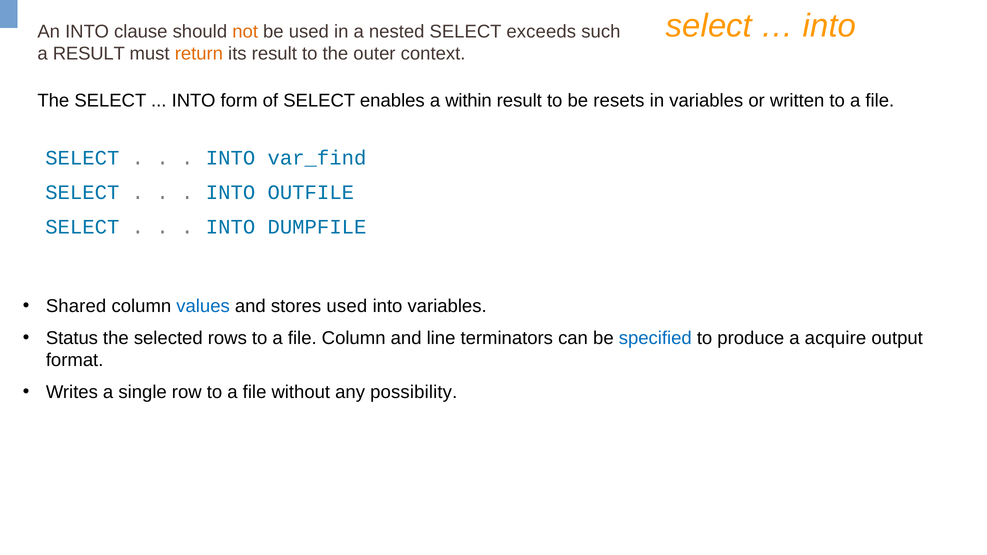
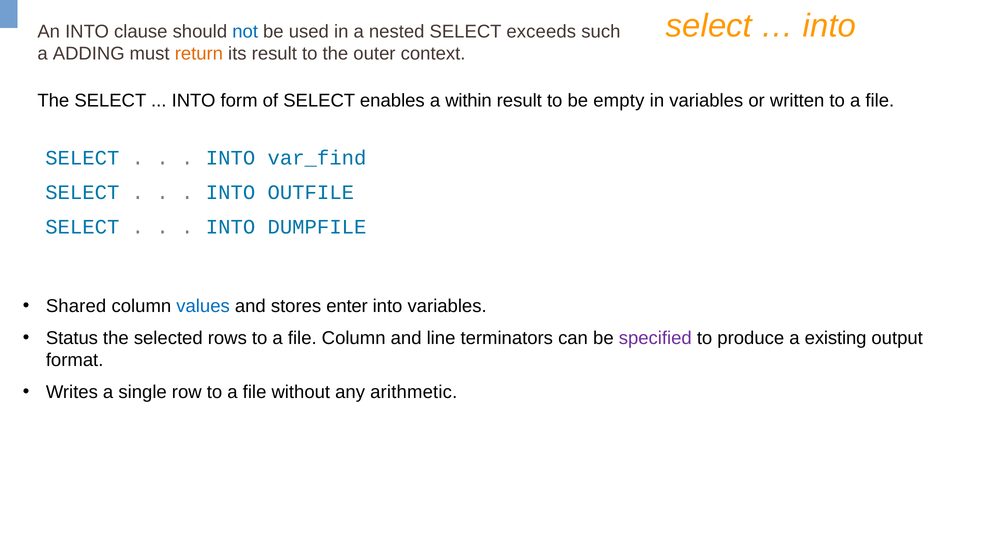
not colour: orange -> blue
a RESULT: RESULT -> ADDING
resets: resets -> empty
stores used: used -> enter
specified colour: blue -> purple
acquire: acquire -> existing
possibility: possibility -> arithmetic
